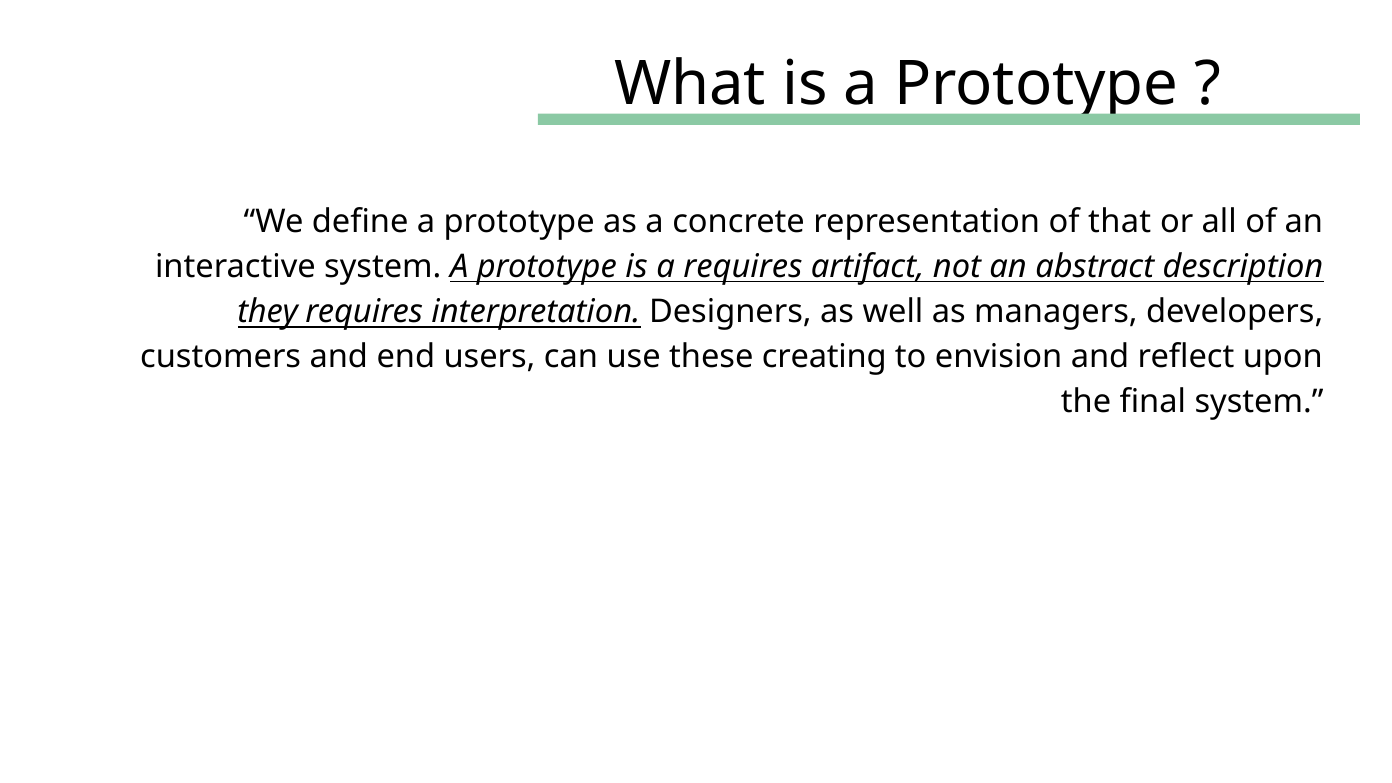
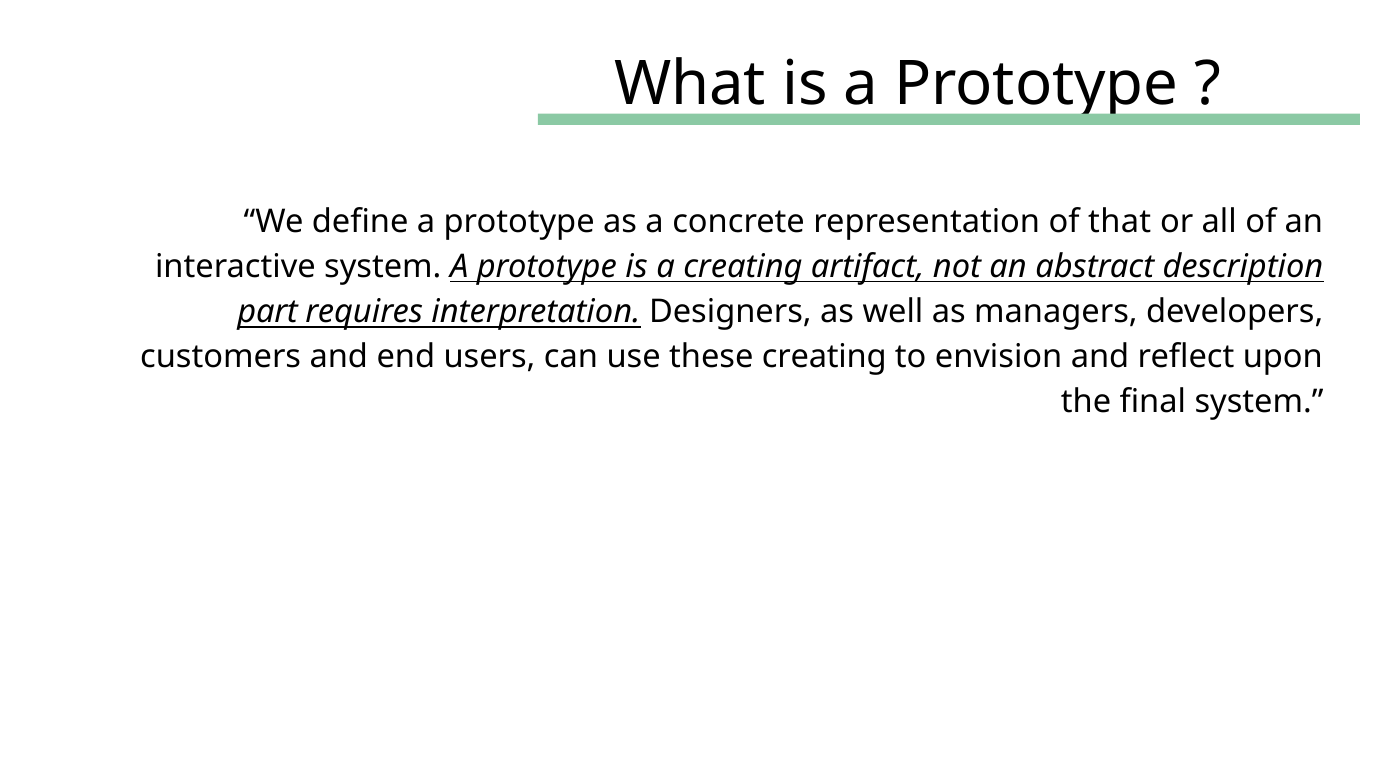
a requires: requires -> creating
they: they -> part
